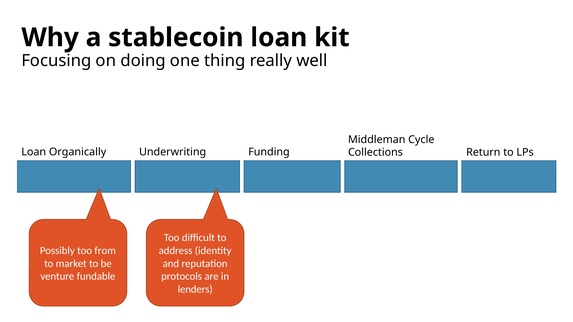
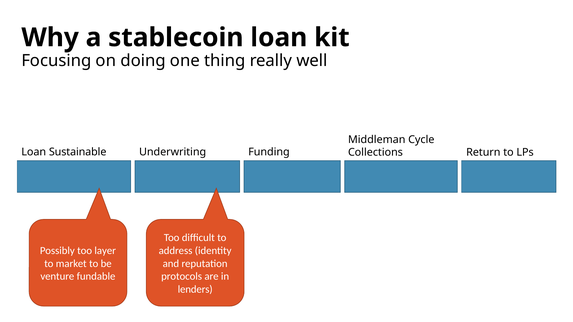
Organically: Organically -> Sustainable
from: from -> layer
